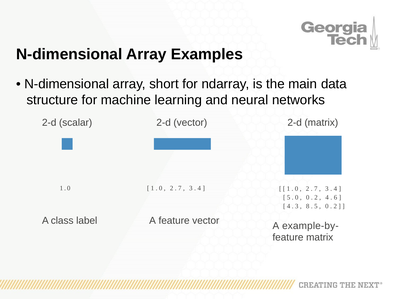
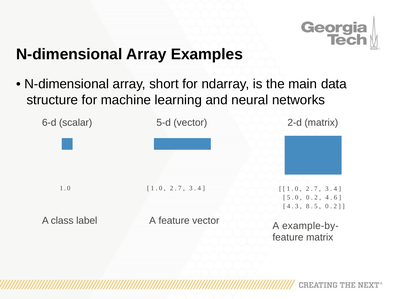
2-d at (49, 122): 2-d -> 6-d
2-d at (164, 122): 2-d -> 5-d
